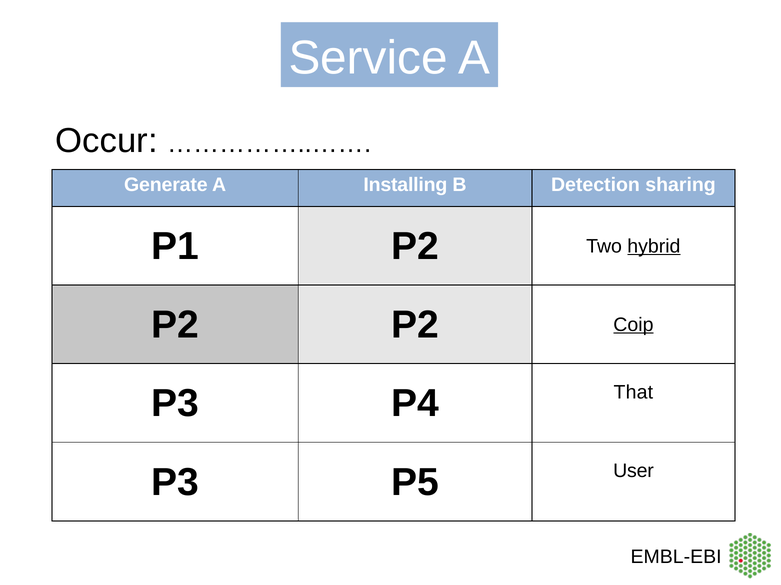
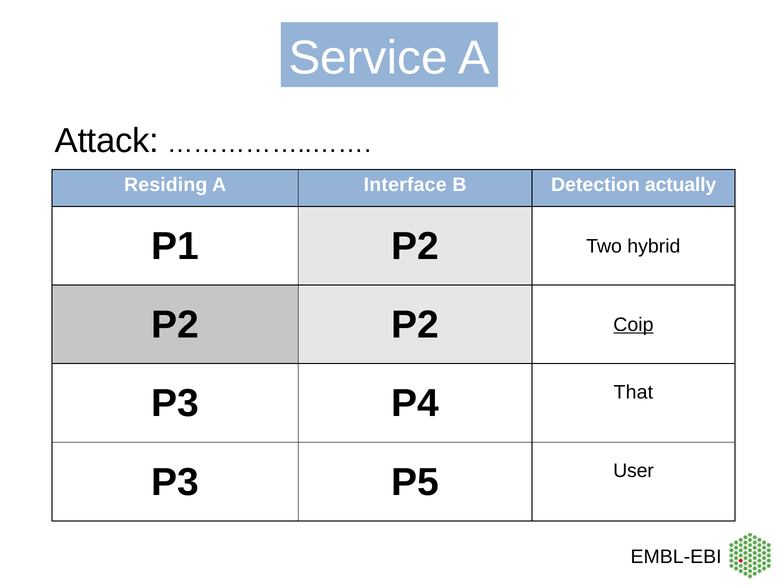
Occur: Occur -> Attack
Generate: Generate -> Residing
Installing: Installing -> Interface
sharing: sharing -> actually
hybrid underline: present -> none
